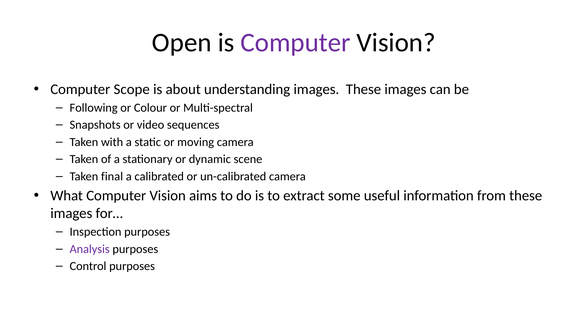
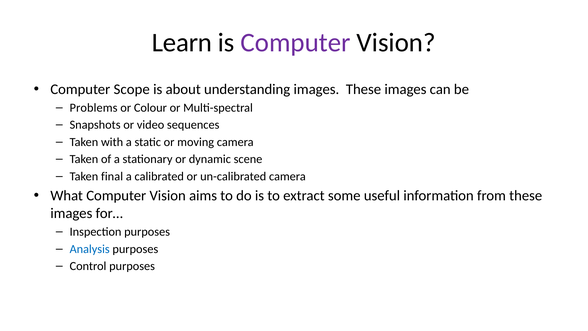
Open: Open -> Learn
Following: Following -> Problems
Analysis colour: purple -> blue
